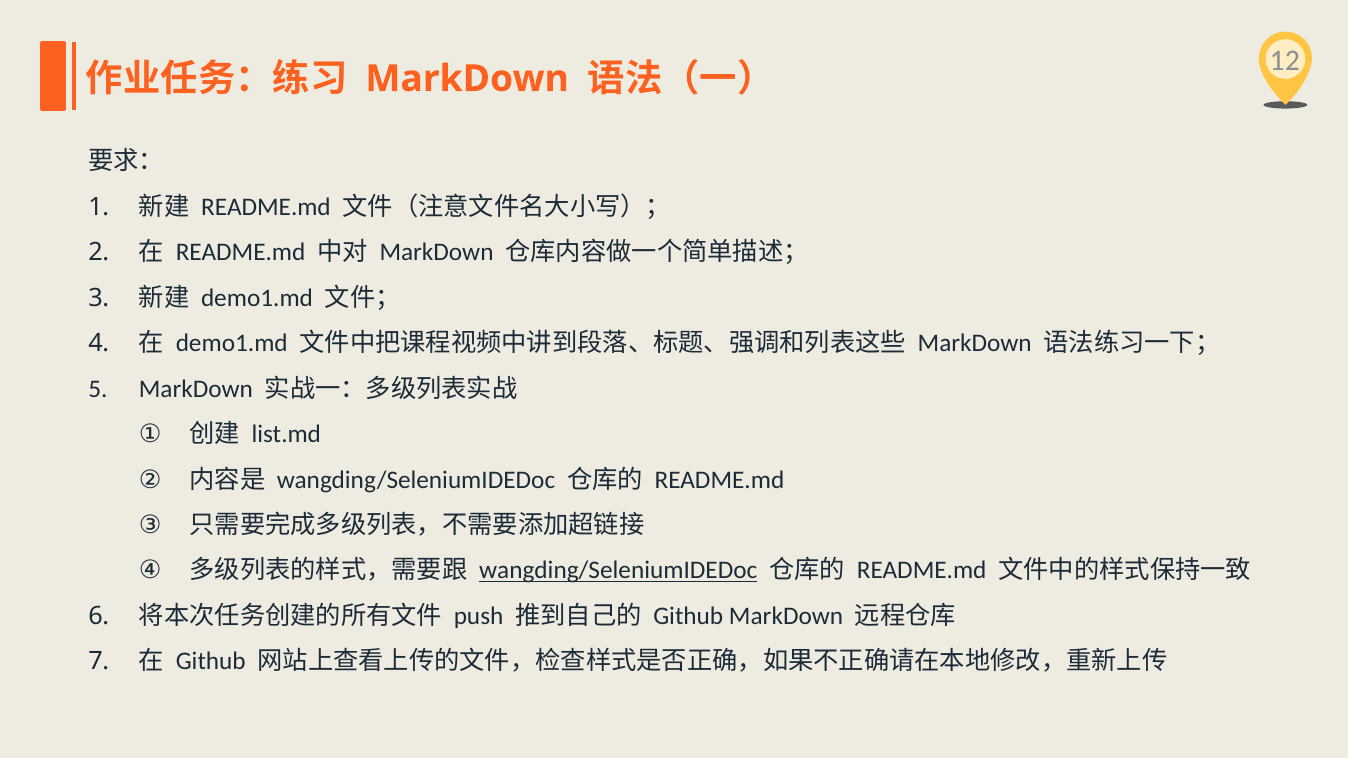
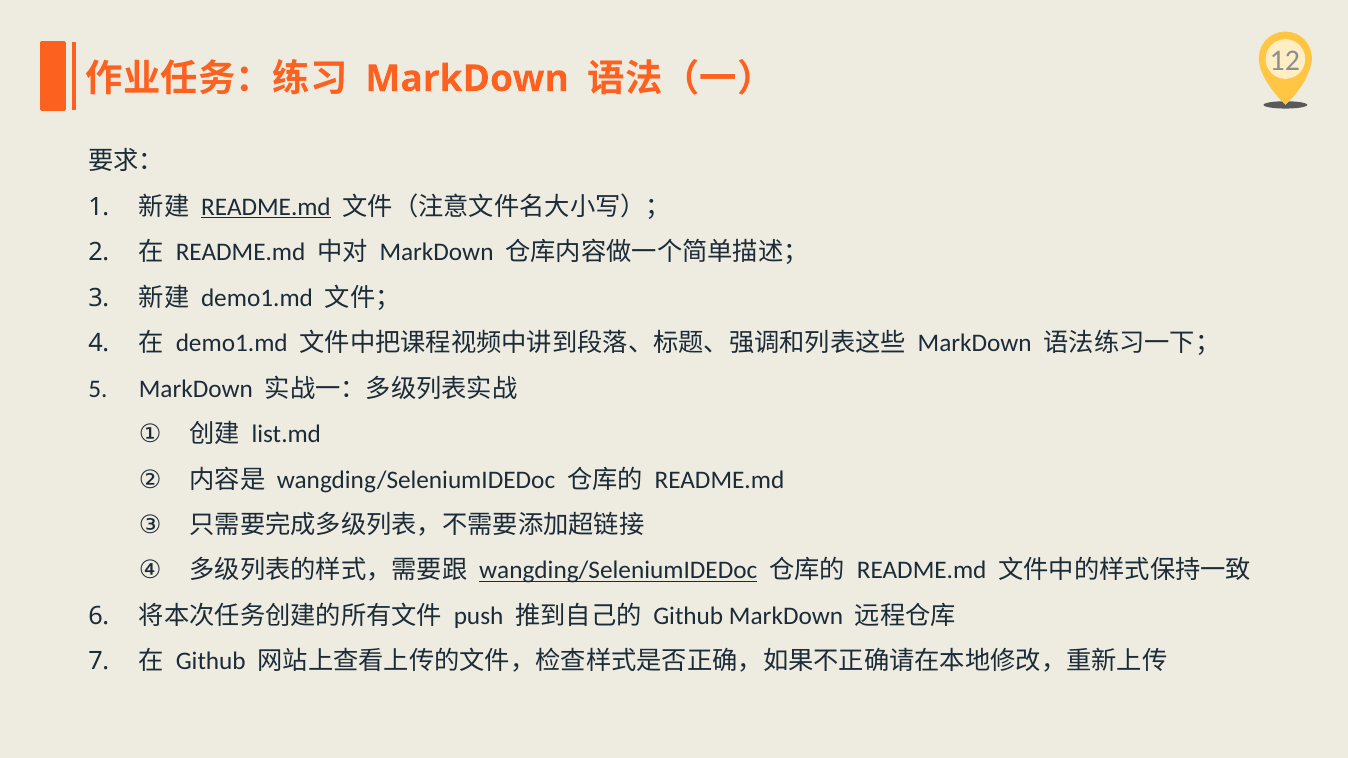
README.md at (266, 207) underline: none -> present
